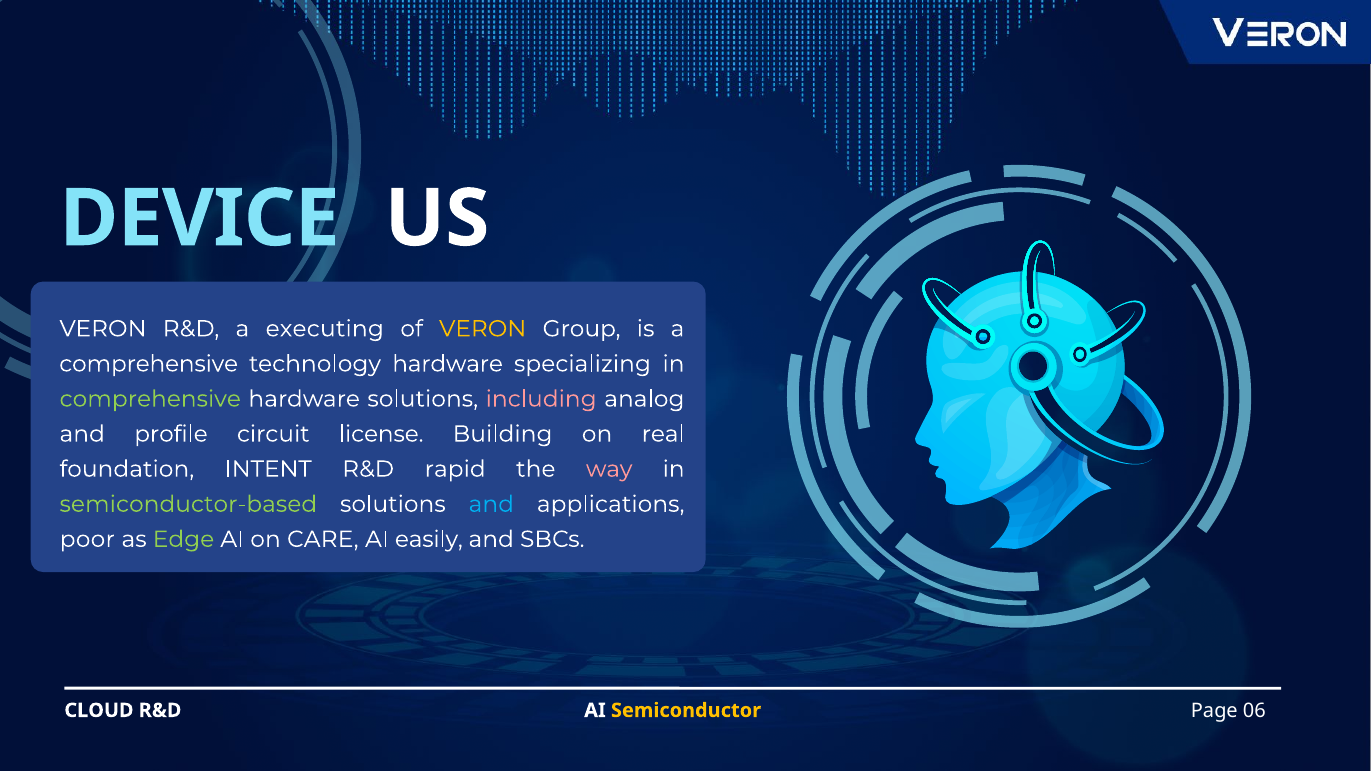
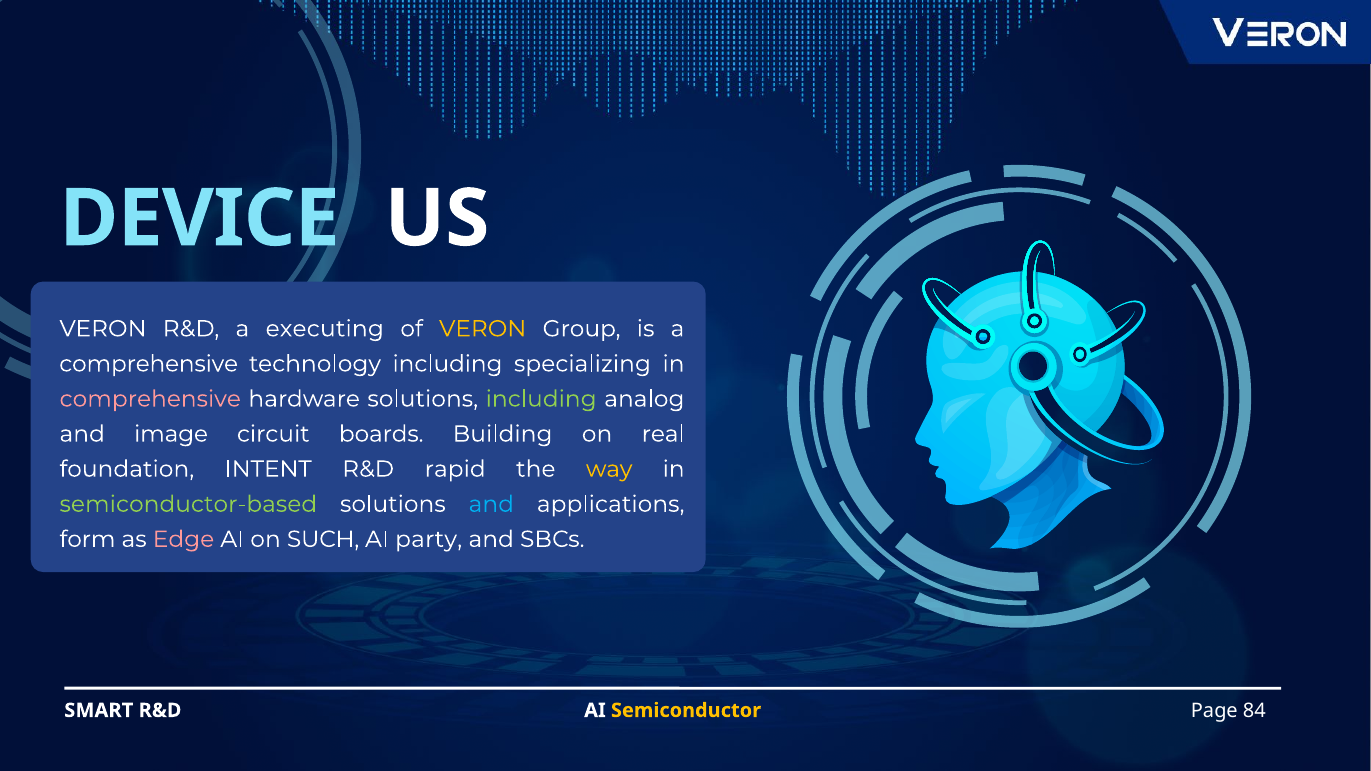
technology hardware: hardware -> including
comprehensive at (150, 399) colour: light green -> pink
including at (541, 399) colour: pink -> light green
profile: profile -> image
license: license -> boards
way colour: pink -> yellow
poor: poor -> form
Edge colour: light green -> pink
CARE: CARE -> SUCH
easily: easily -> party
CLOUD: CLOUD -> SMART
06: 06 -> 84
